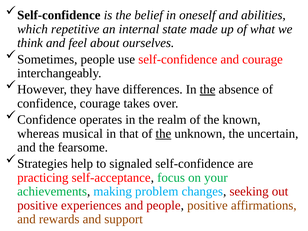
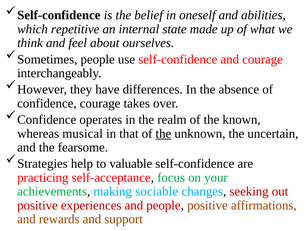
the at (208, 89) underline: present -> none
signaled: signaled -> valuable
problem: problem -> sociable
